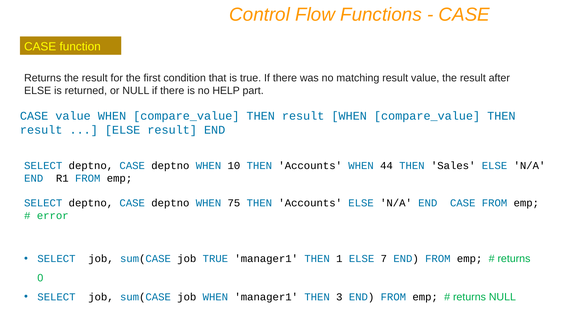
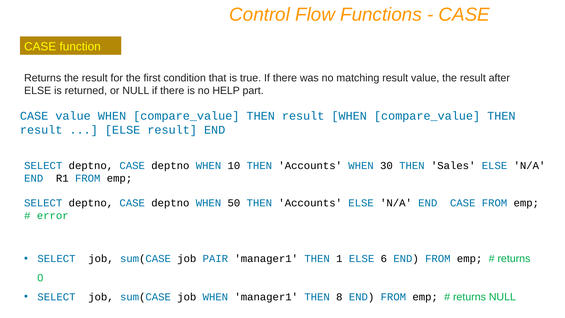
44: 44 -> 30
75: 75 -> 50
job TRUE: TRUE -> PAIR
7: 7 -> 6
3: 3 -> 8
